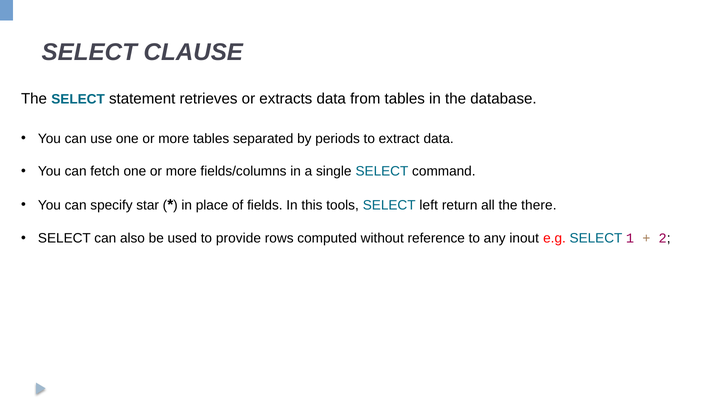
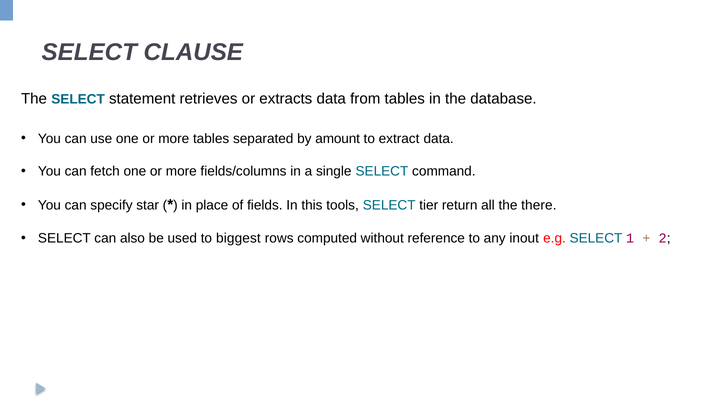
periods: periods -> amount
left: left -> tier
provide: provide -> biggest
